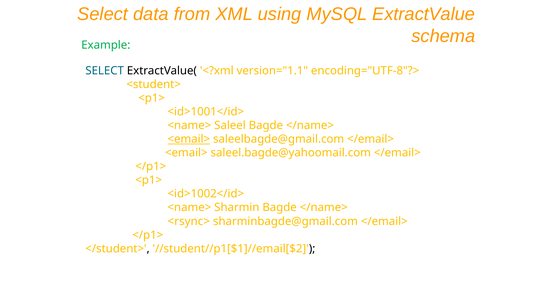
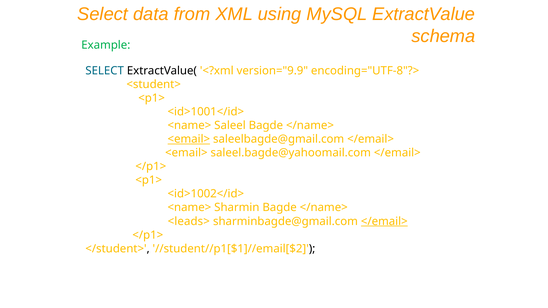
version="1.1: version="1.1 -> version="9.9
<rsync>: <rsync> -> <leads>
</email> at (384, 221) underline: none -> present
